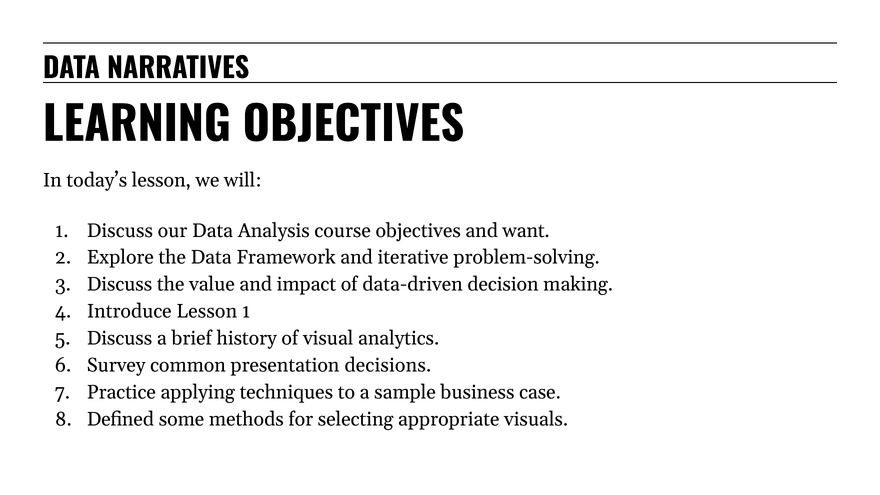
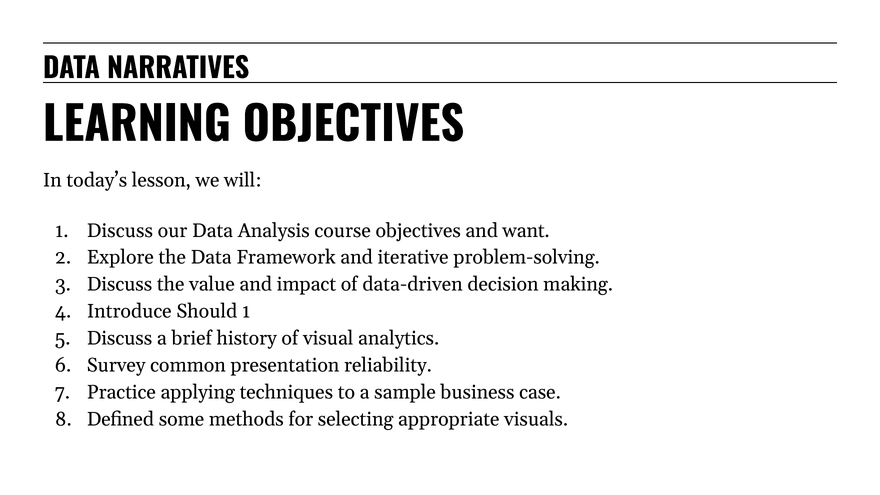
Introduce Lesson: Lesson -> Should
decisions: decisions -> reliability
